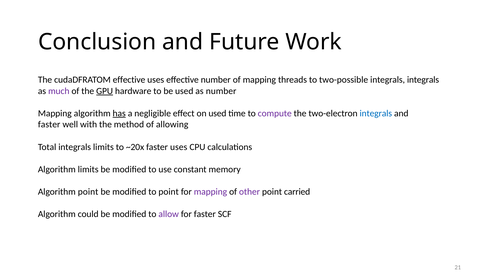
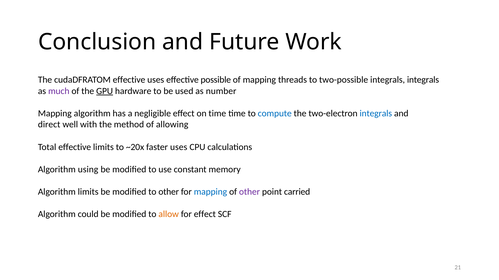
effective number: number -> possible
has underline: present -> none
on used: used -> time
compute colour: purple -> blue
faster at (49, 125): faster -> direct
Total integrals: integrals -> effective
Algorithm limits: limits -> using
Algorithm point: point -> limits
to point: point -> other
mapping at (210, 192) colour: purple -> blue
allow colour: purple -> orange
for faster: faster -> effect
